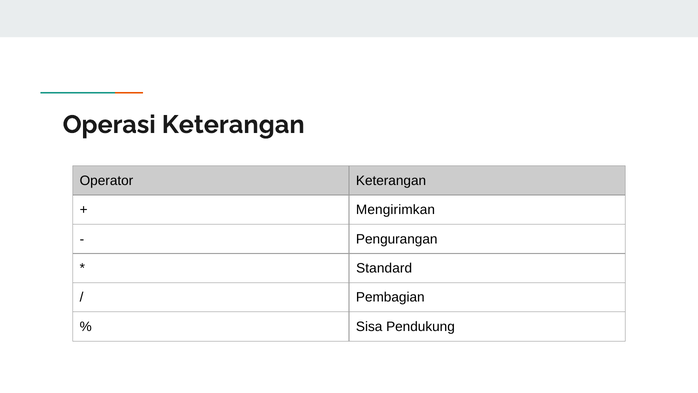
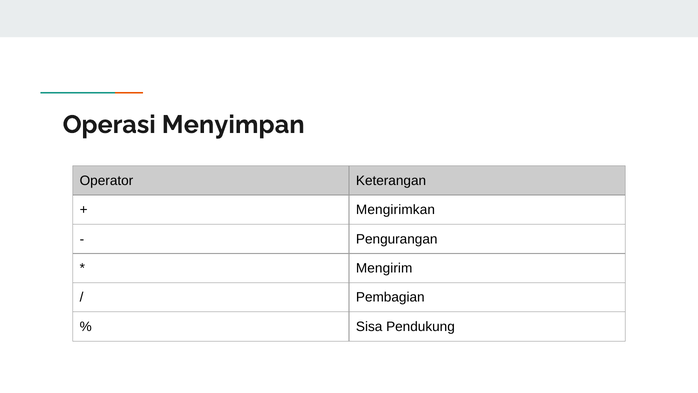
Operasi Keterangan: Keterangan -> Menyimpan
Standard: Standard -> Mengirim
